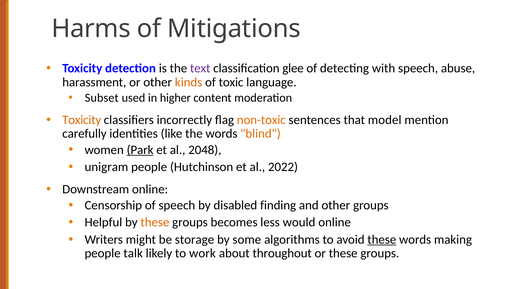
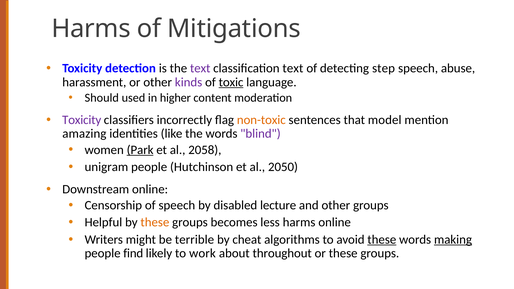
classification glee: glee -> text
with: with -> step
kinds colour: orange -> purple
toxic underline: none -> present
Subset: Subset -> Should
Toxicity at (82, 120) colour: orange -> purple
carefully: carefully -> amazing
blind colour: orange -> purple
2048: 2048 -> 2058
2022: 2022 -> 2050
finding: finding -> lecture
less would: would -> harms
storage: storage -> terrible
some: some -> cheat
making underline: none -> present
talk: talk -> find
